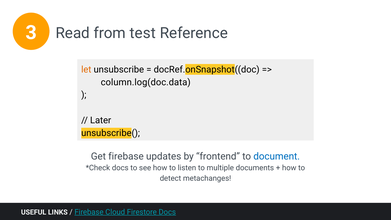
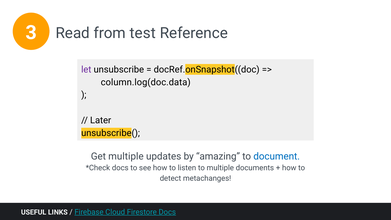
let colour: orange -> purple
Get firebase: firebase -> multiple
frontend: frontend -> amazing
